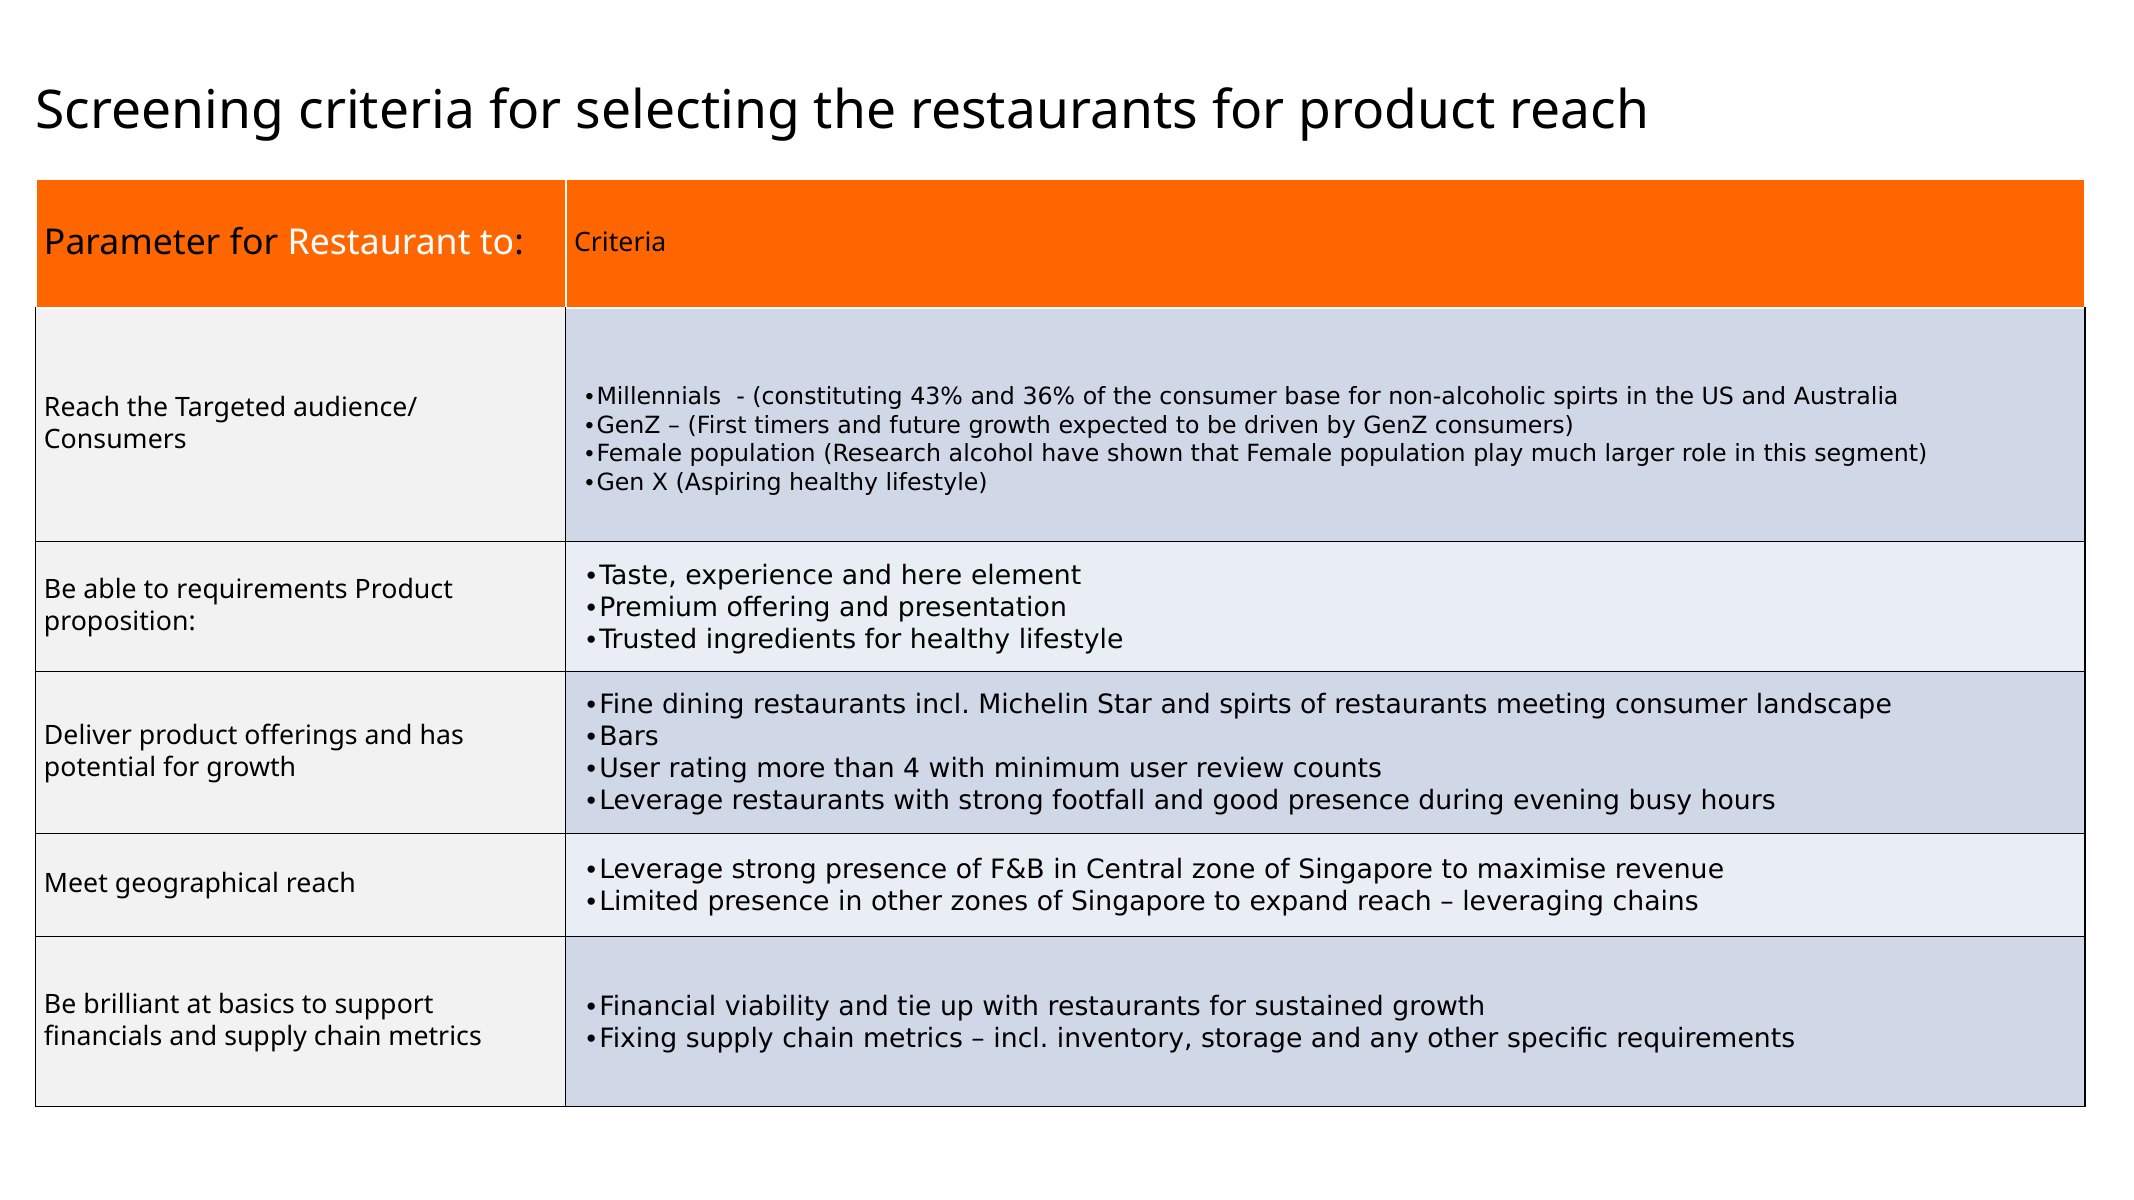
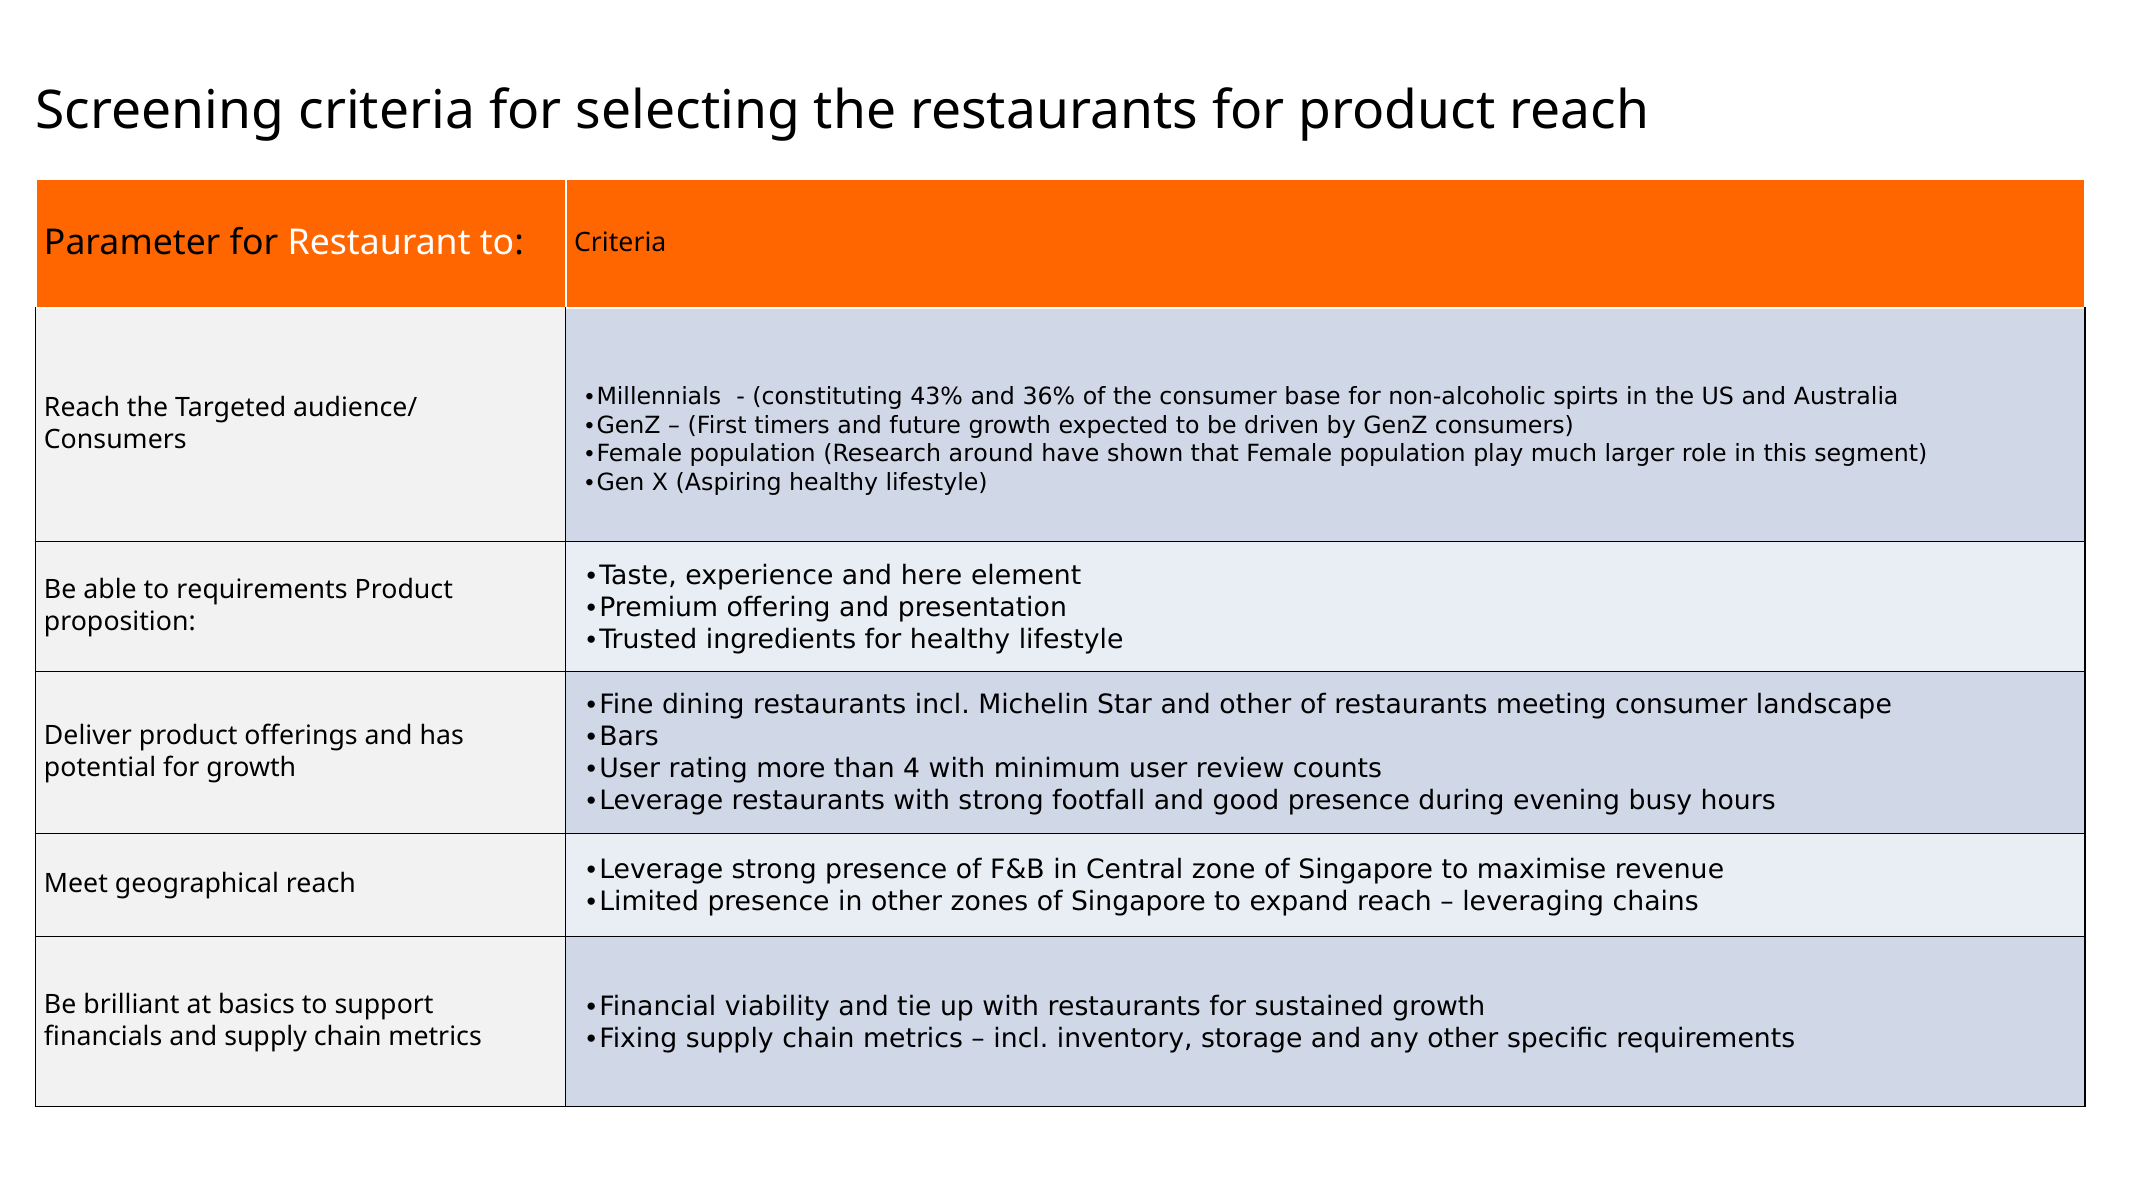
alcohol: alcohol -> around
and spirts: spirts -> other
